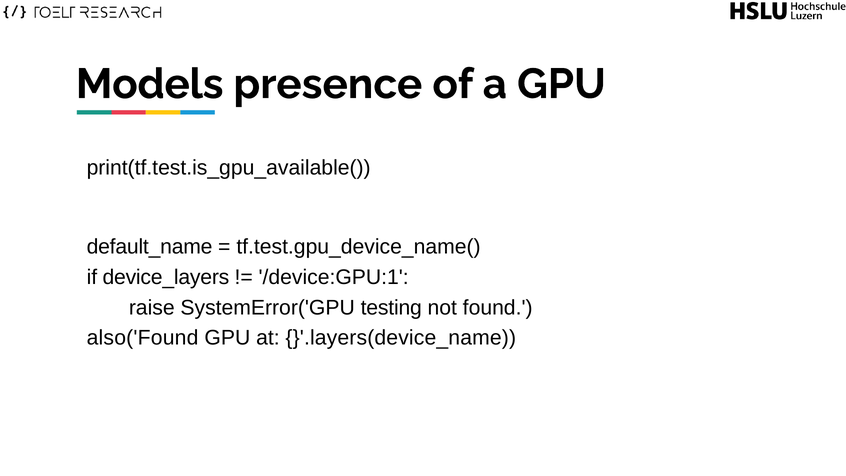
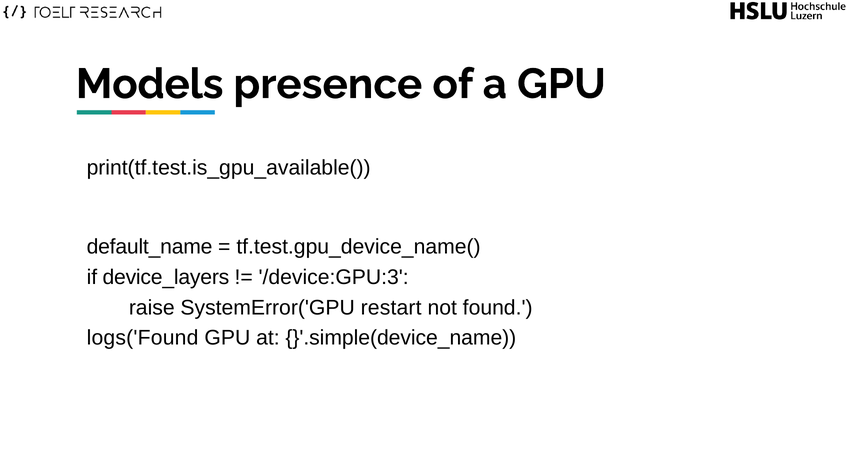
/device:GPU:1: /device:GPU:1 -> /device:GPU:3
testing: testing -> restart
also('Found: also('Found -> logs('Found
}'.layers(device_name: }'.layers(device_name -> }'.simple(device_name
